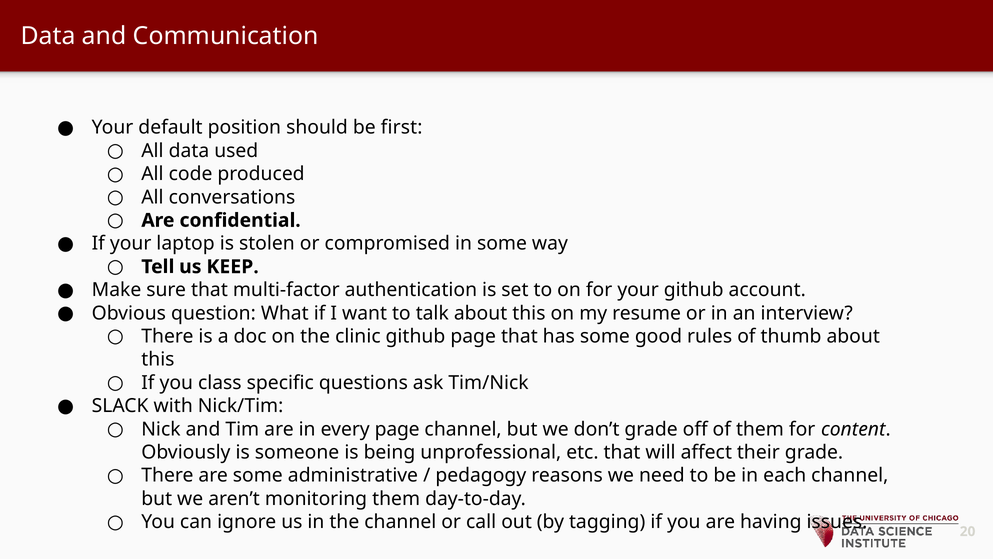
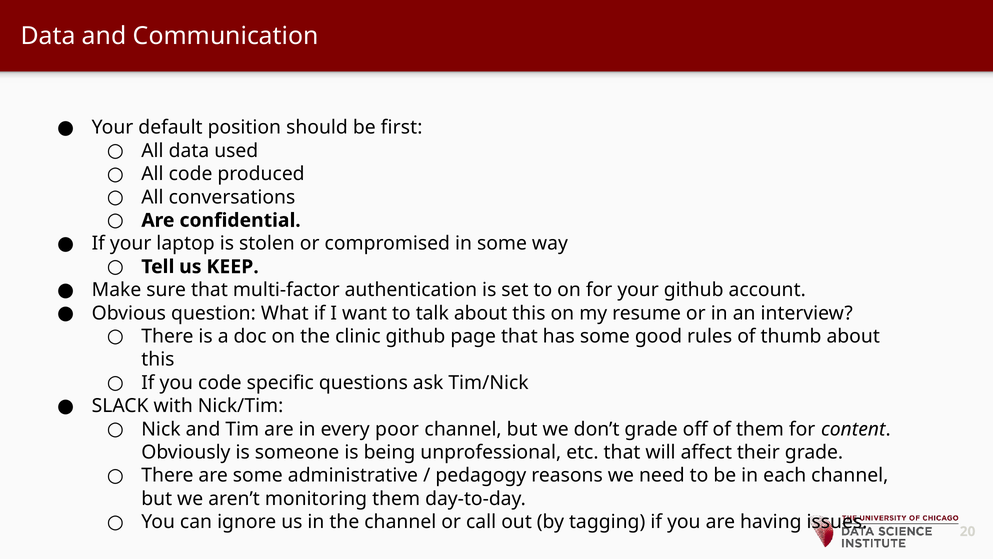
you class: class -> code
every page: page -> poor
